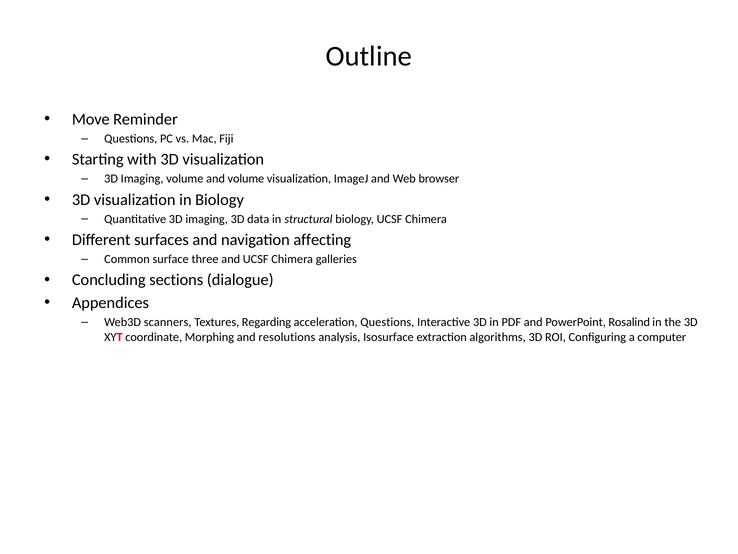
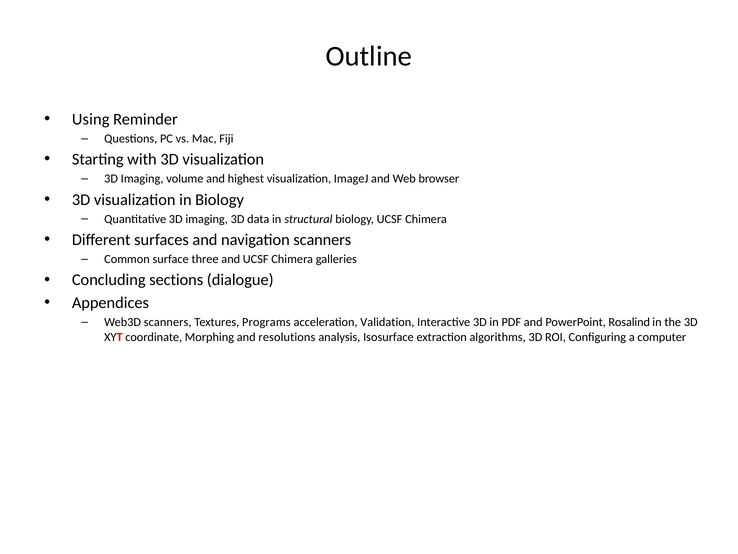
Move: Move -> Using
and volume: volume -> highest
navigation affecting: affecting -> scanners
Regarding: Regarding -> Programs
acceleration Questions: Questions -> Validation
